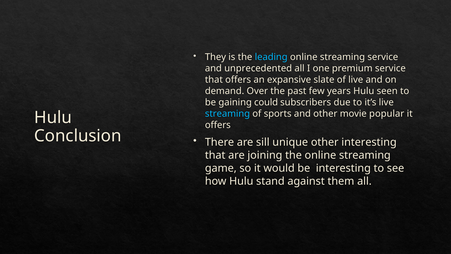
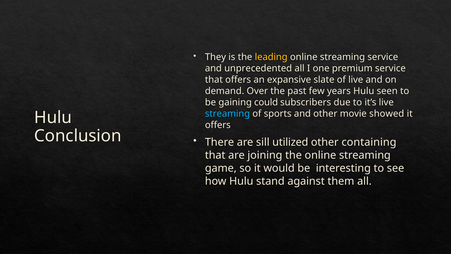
leading colour: light blue -> yellow
popular: popular -> showed
unique: unique -> utilized
other interesting: interesting -> containing
